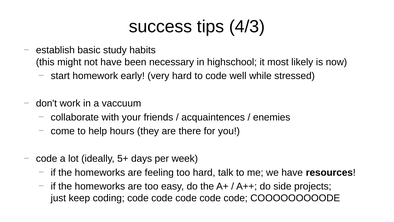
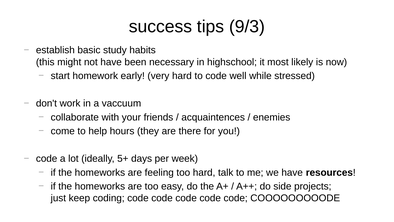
4/3: 4/3 -> 9/3
